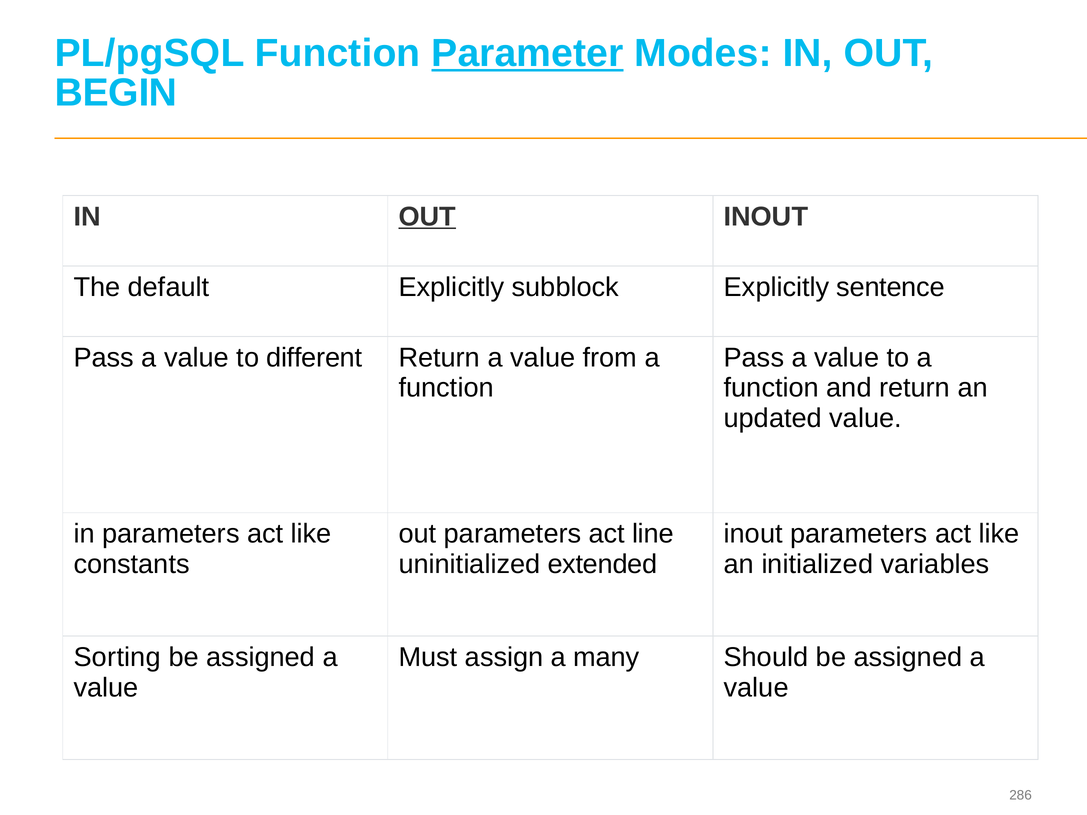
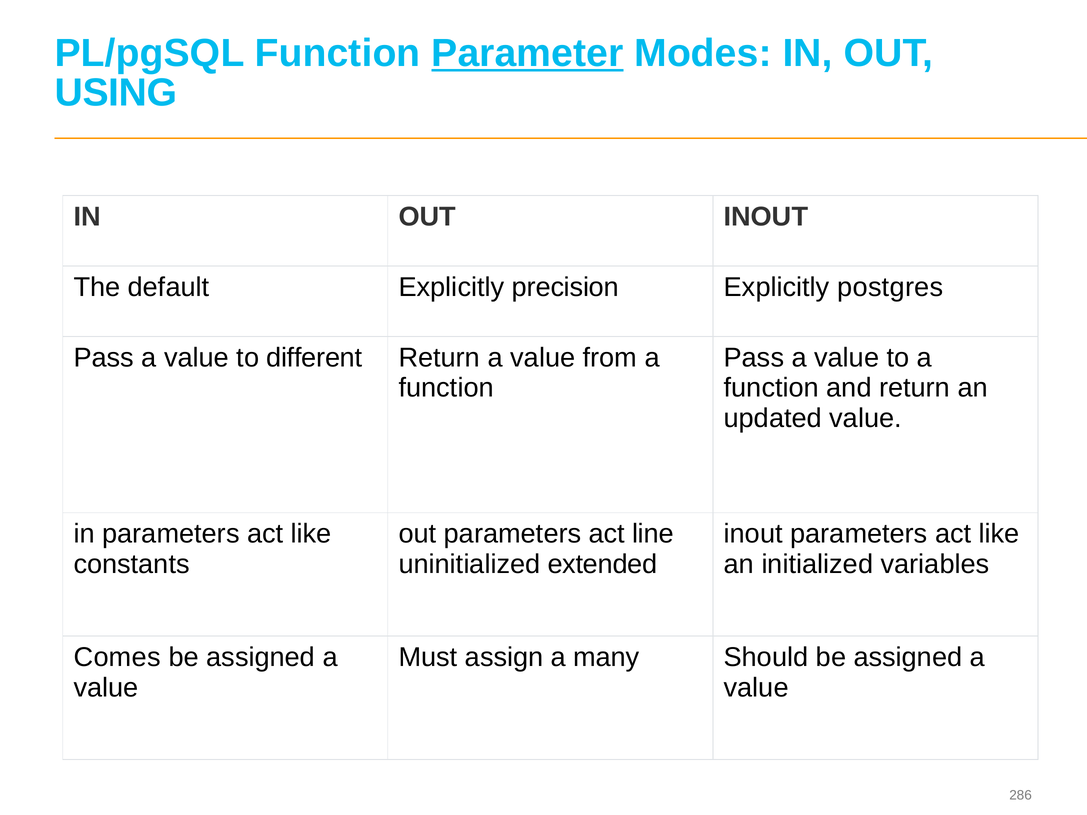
BEGIN: BEGIN -> USING
OUT at (427, 217) underline: present -> none
subblock: subblock -> precision
sentence: sentence -> postgres
Sorting: Sorting -> Comes
